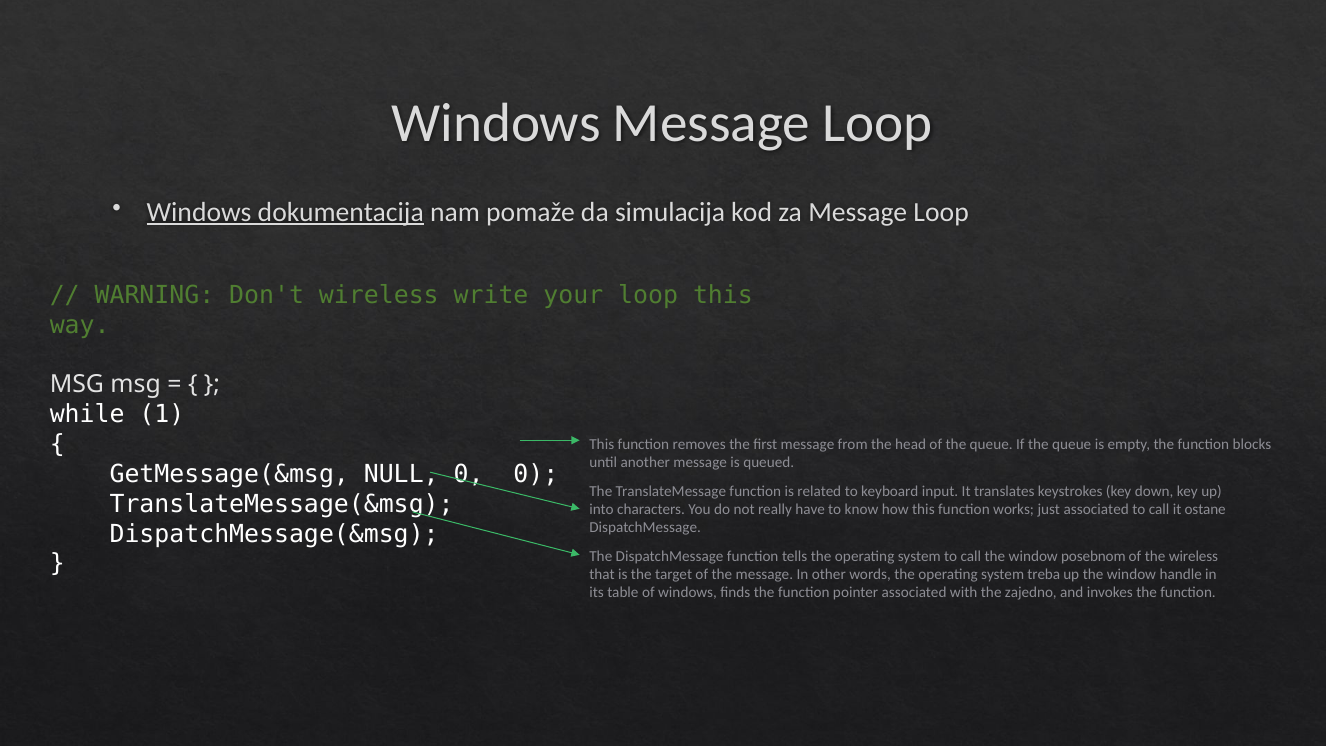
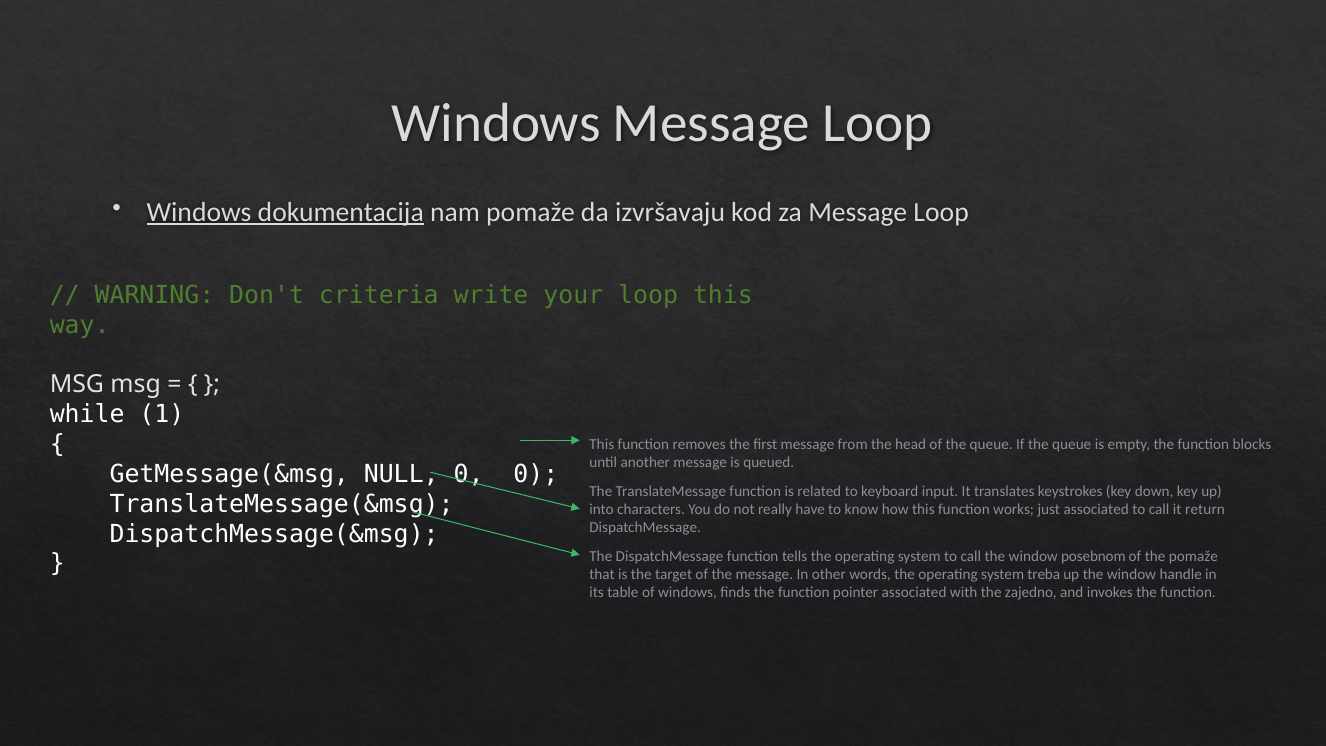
simulacija: simulacija -> izvršavaju
Don't wireless: wireless -> criteria
ostane: ostane -> return
the wireless: wireless -> pomaže
